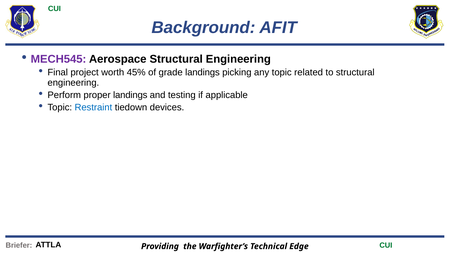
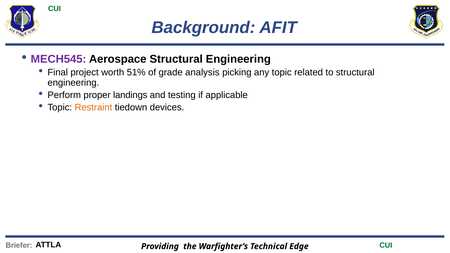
45%: 45% -> 51%
grade landings: landings -> analysis
Restraint colour: blue -> orange
